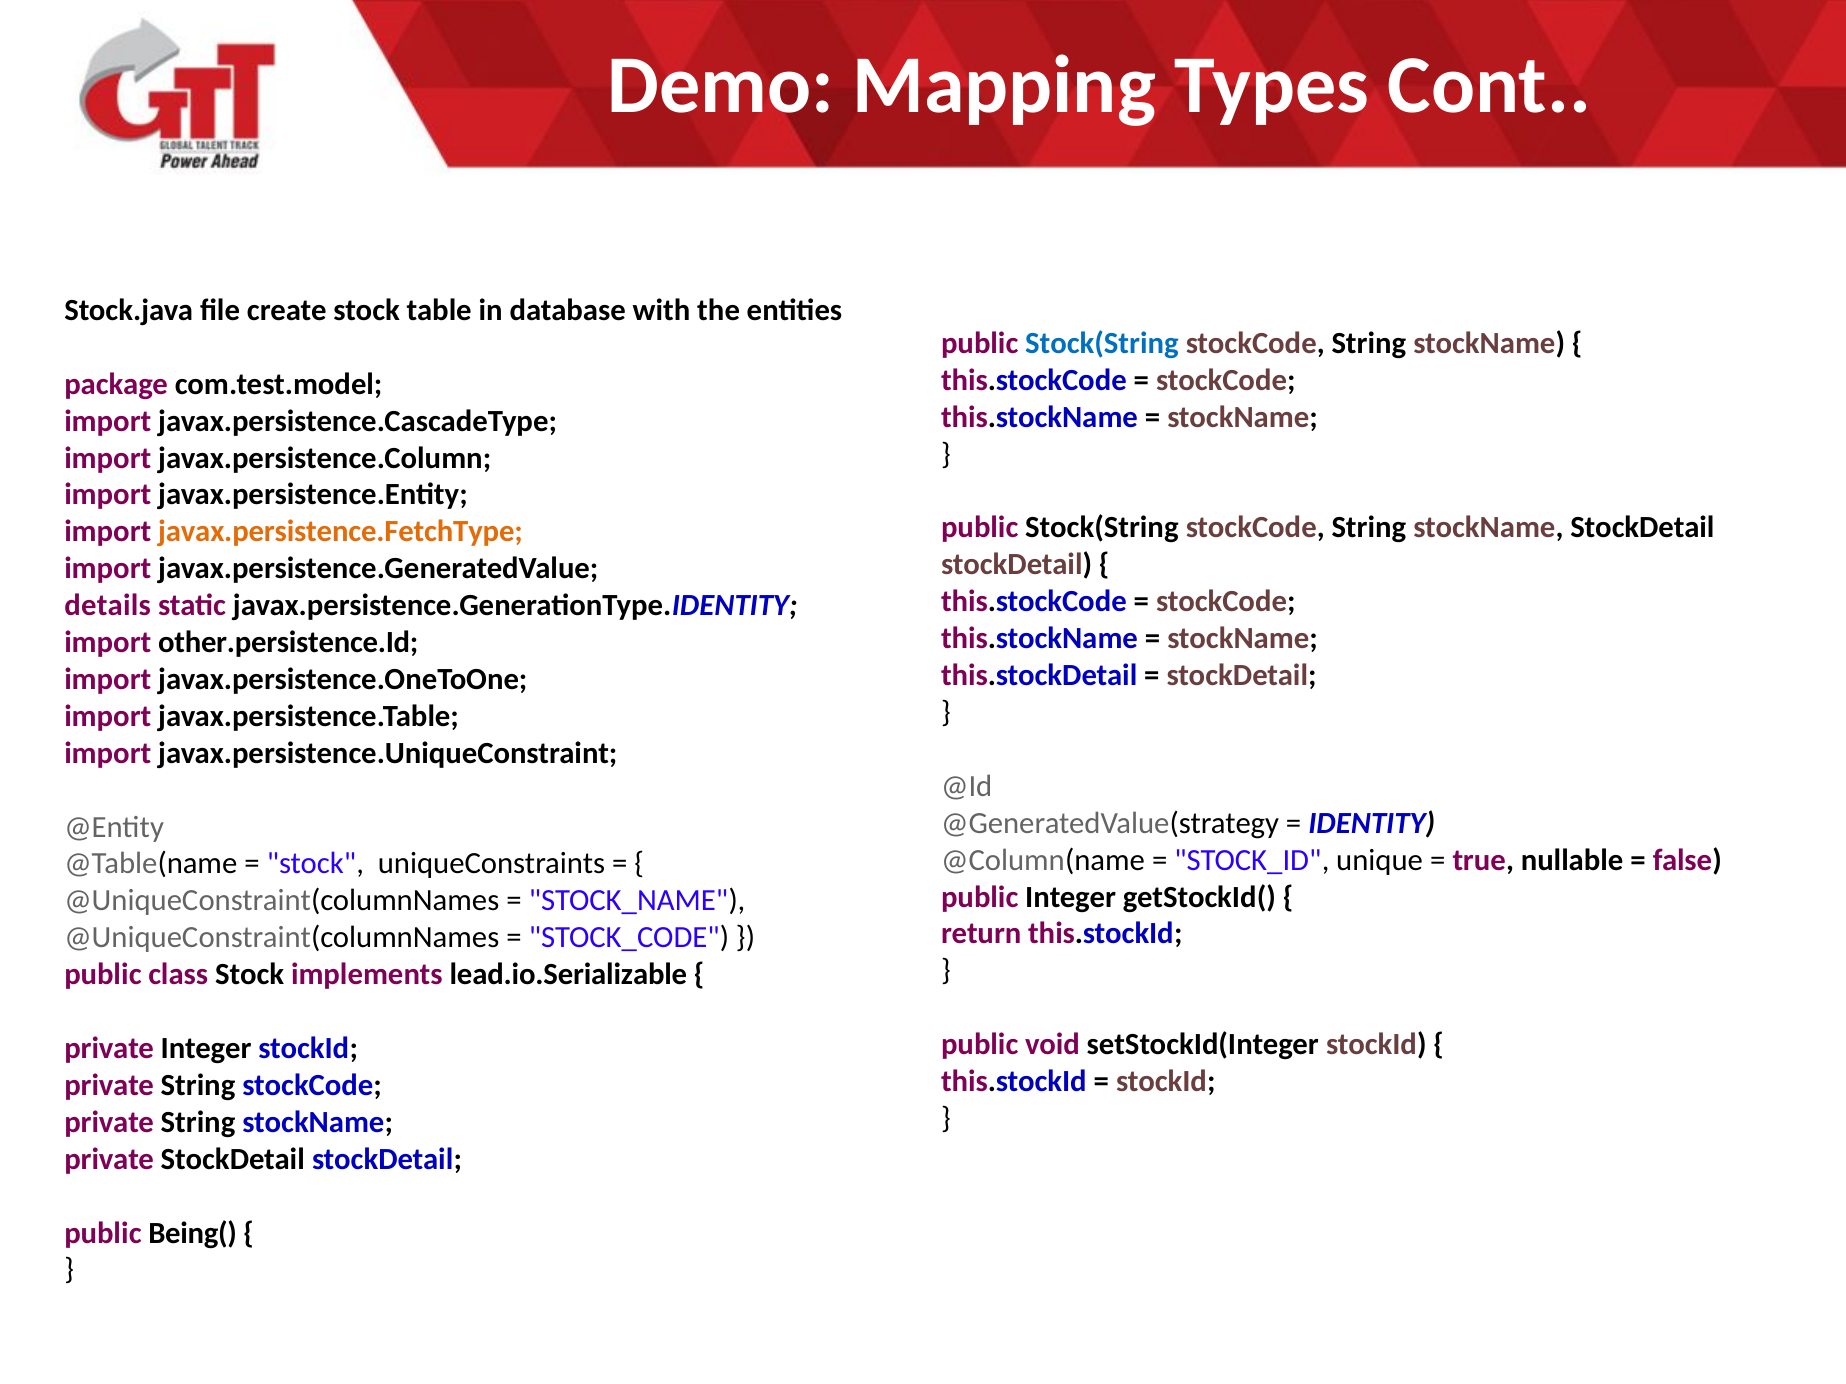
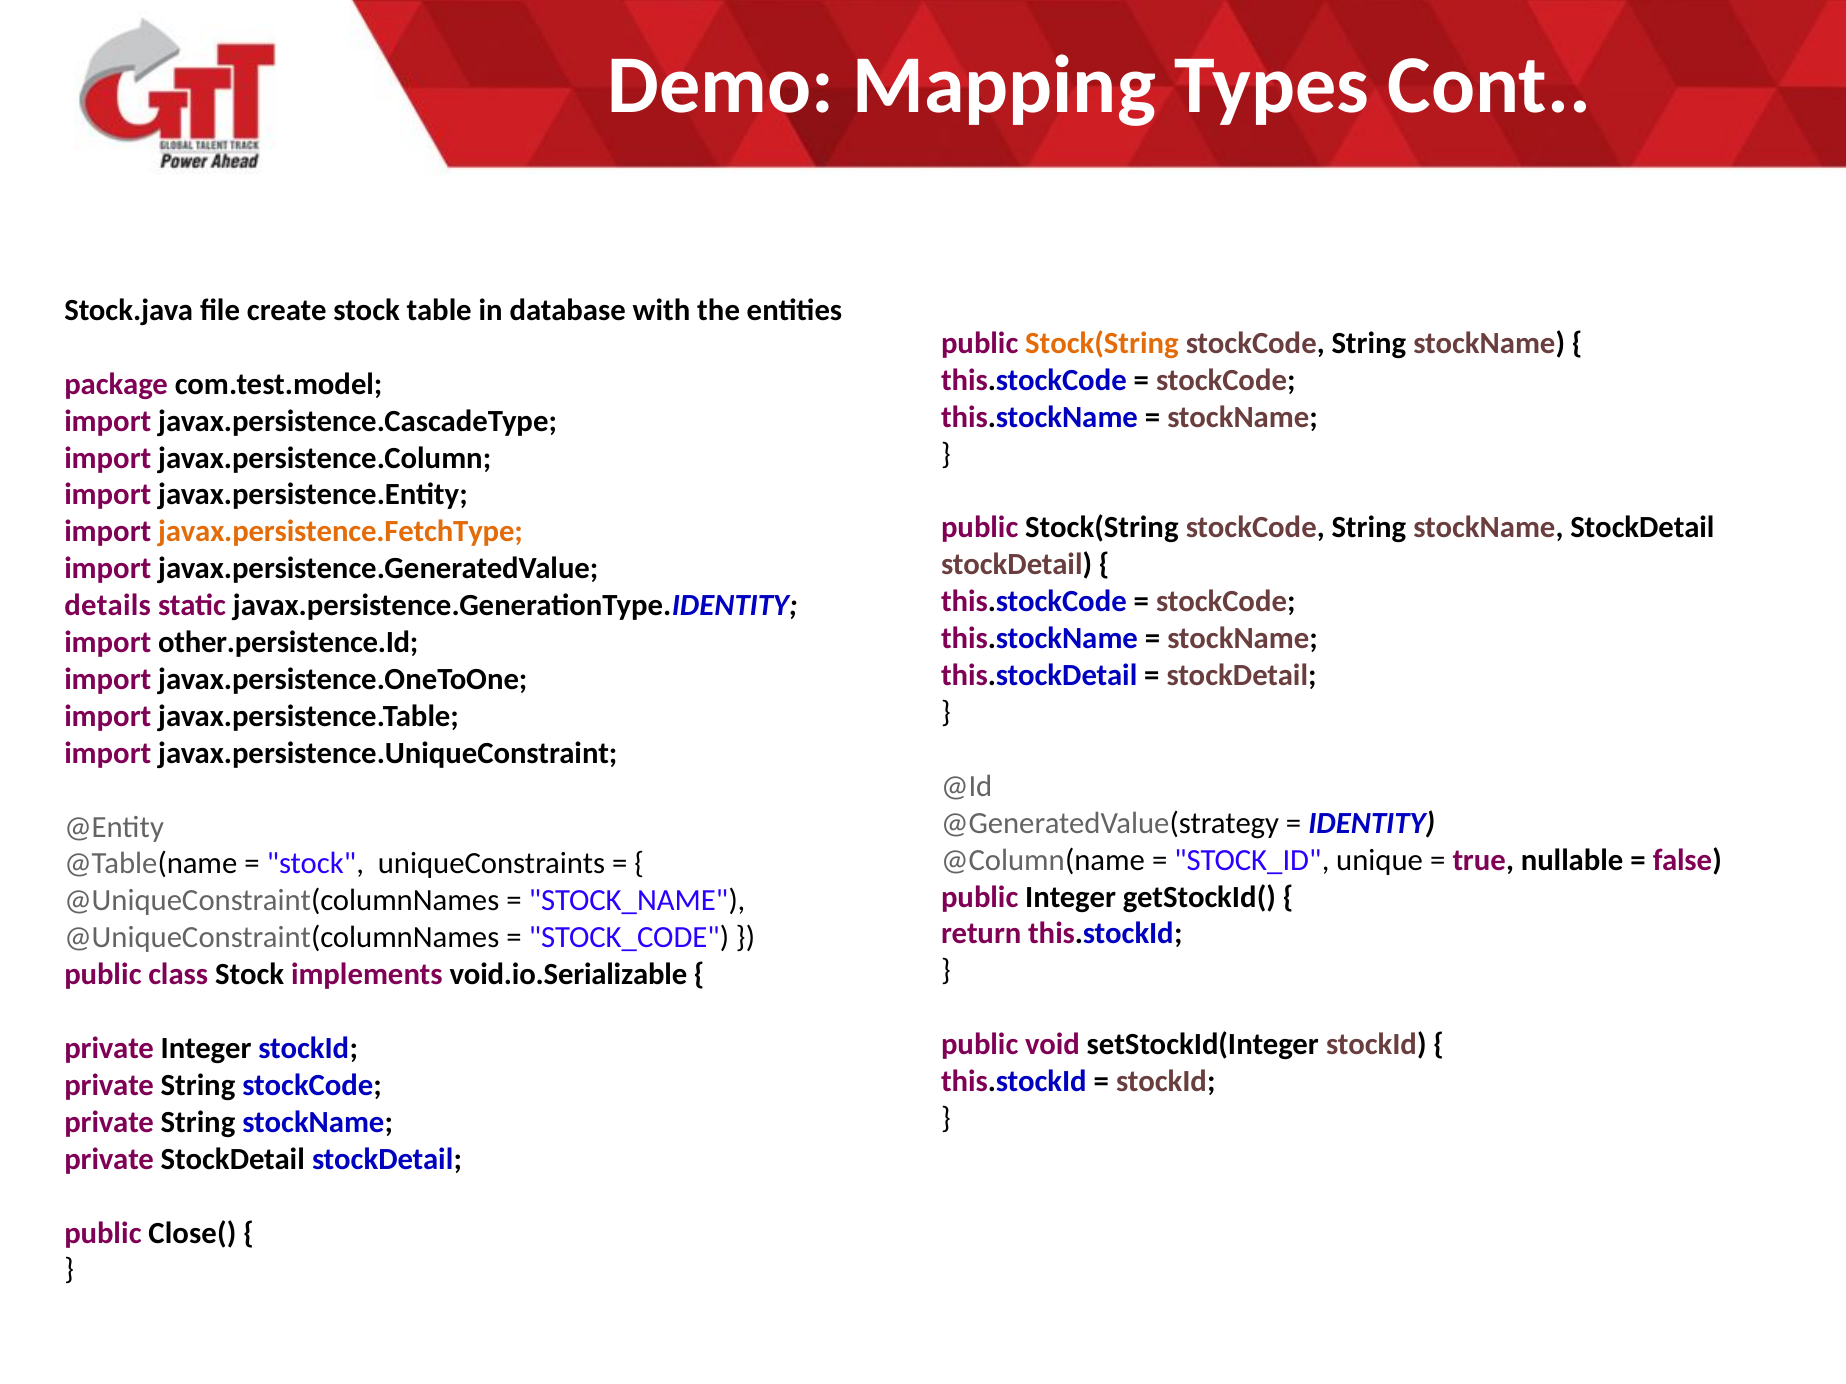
Stock(String at (1102, 343) colour: blue -> orange
lead.io.Serializable: lead.io.Serializable -> void.io.Serializable
Being(: Being( -> Close(
